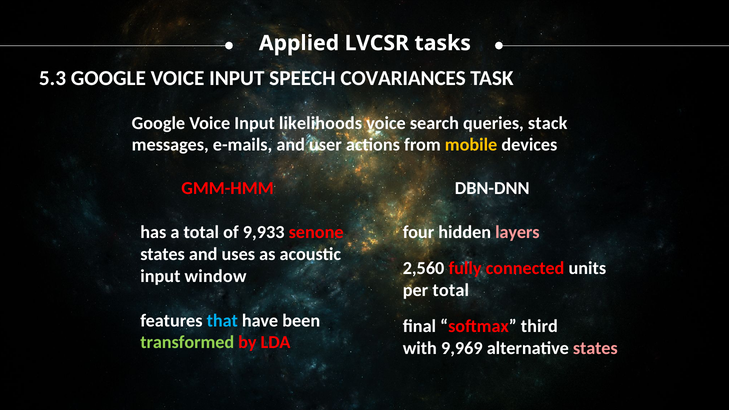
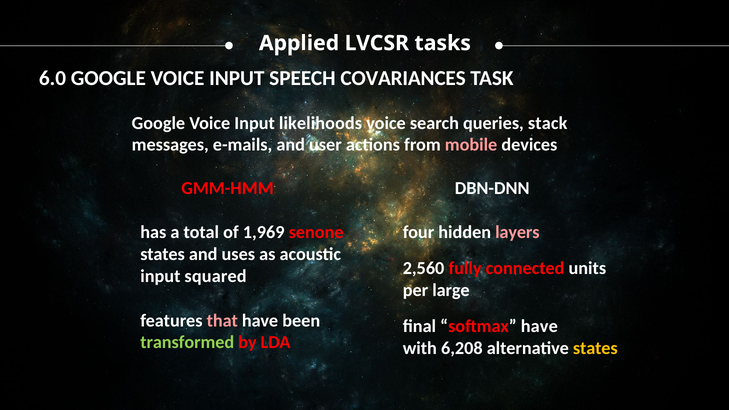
5.3: 5.3 -> 6.0
mobile colour: yellow -> pink
9,933: 9,933 -> 1,969
window: window -> squared
per total: total -> large
that colour: light blue -> pink
softmax third: third -> have
9,969: 9,969 -> 6,208
states at (595, 348) colour: pink -> yellow
